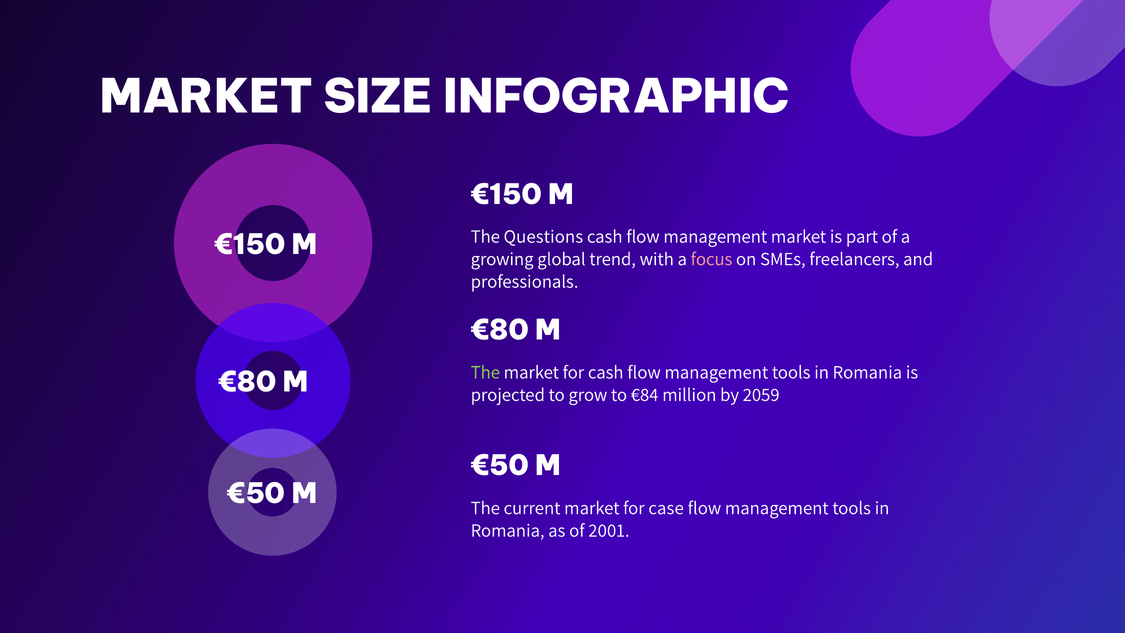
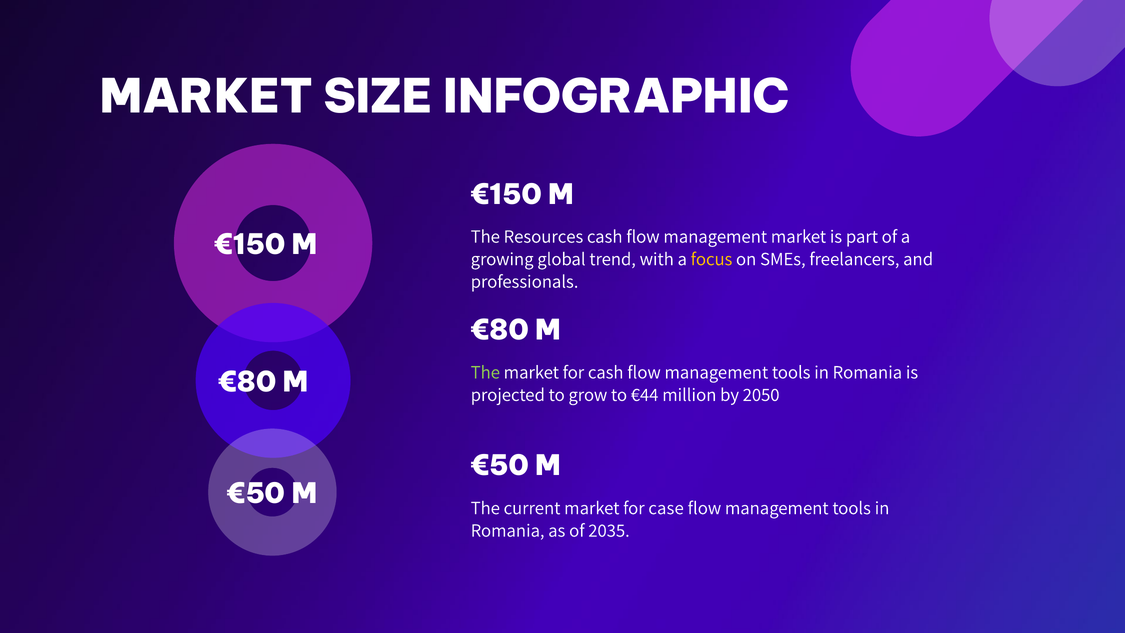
Questions: Questions -> Resources
focus colour: pink -> yellow
€84: €84 -> €44
2059: 2059 -> 2050
2001: 2001 -> 2035
